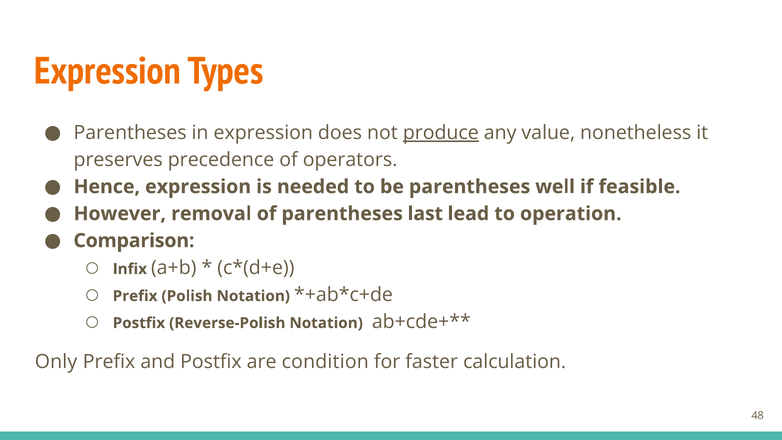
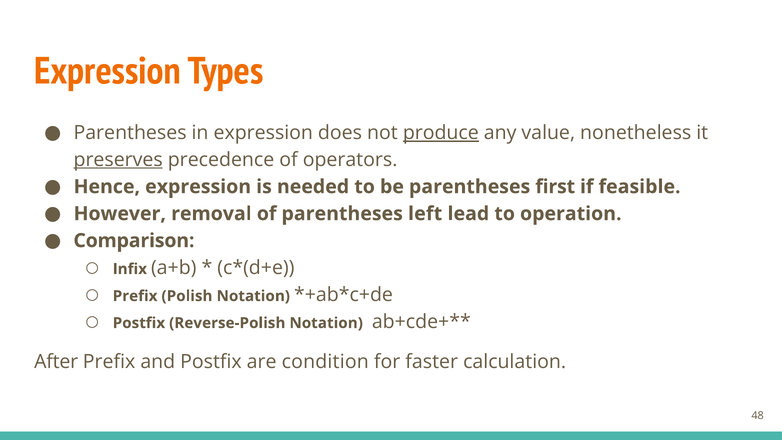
preserves underline: none -> present
well: well -> first
last: last -> left
Only: Only -> After
